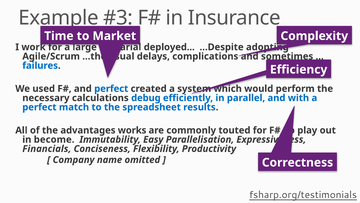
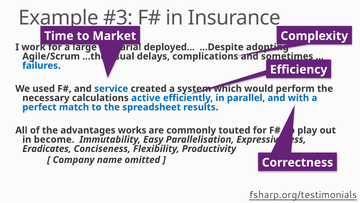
and perfect: perfect -> service
debug: debug -> active
Financials: Financials -> Eradicates
